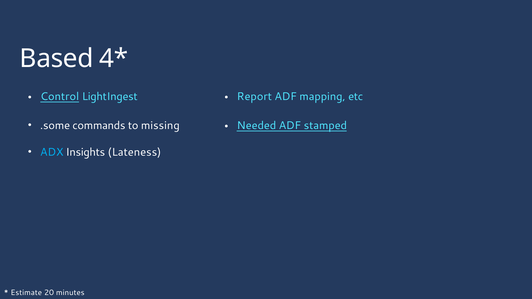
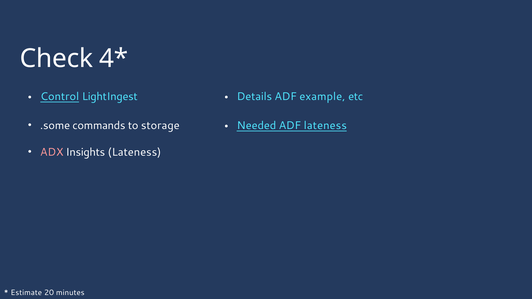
Based: Based -> Check
Report: Report -> Details
mapping: mapping -> example
missing: missing -> storage
ADF stamped: stamped -> lateness
ADX colour: light blue -> pink
